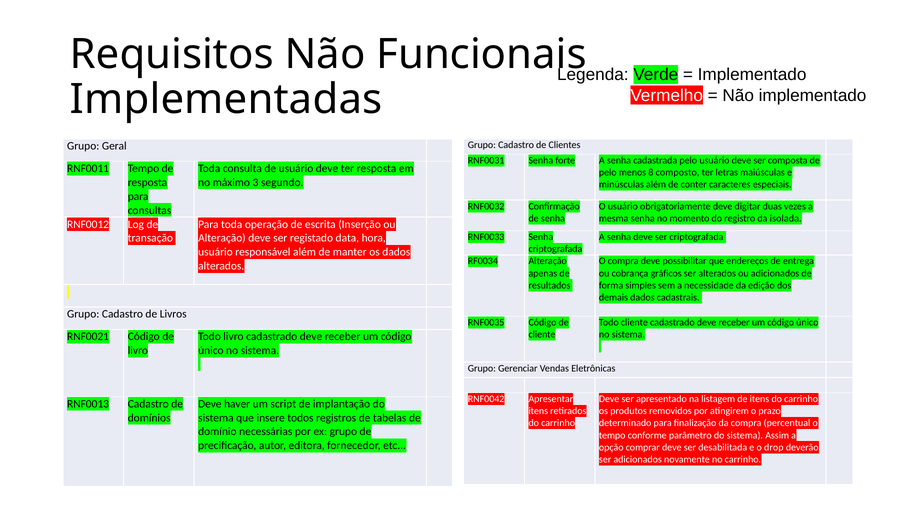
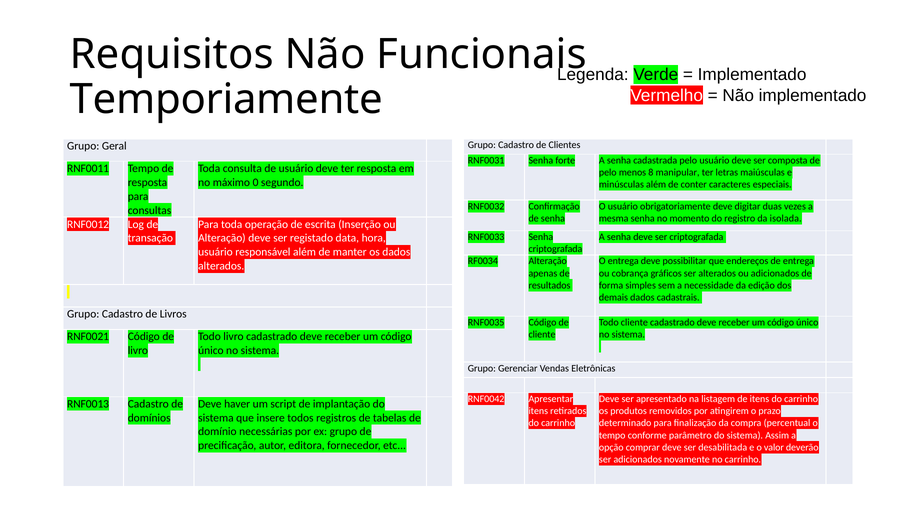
Implementadas: Implementadas -> Temporiamente
composto: composto -> manipular
3: 3 -> 0
O compra: compra -> entrega
drop: drop -> valor
